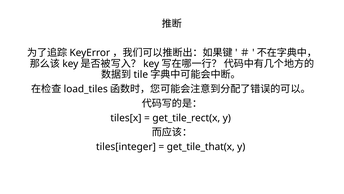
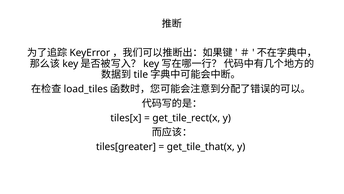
tiles[integer: tiles[integer -> tiles[greater
